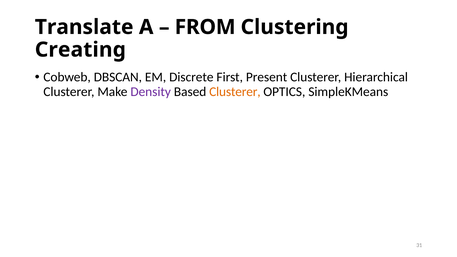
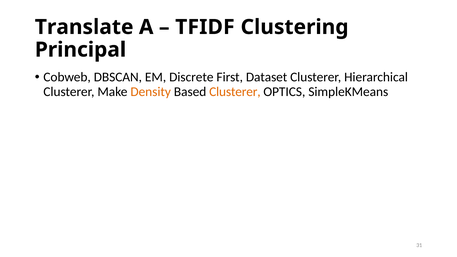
FROM: FROM -> TFIDF
Creating: Creating -> Principal
Present: Present -> Dataset
Density colour: purple -> orange
